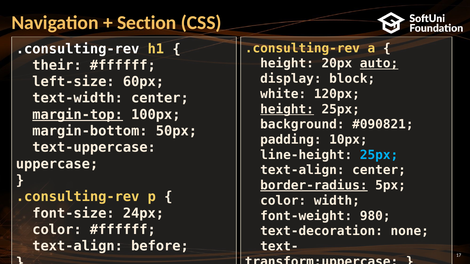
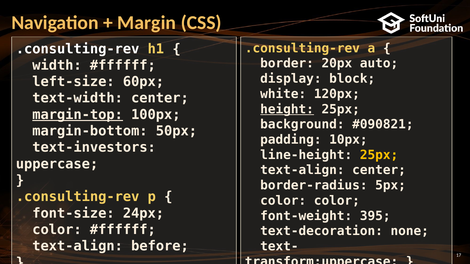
Section: Section -> Margin
height at (287, 64): height -> border
auto underline: present -> none
their: their -> width
text-uppercase: text-uppercase -> text-investors
25px at (379, 155) colour: light blue -> yellow
border-radius underline: present -> none
color width: width -> color
980: 980 -> 395
